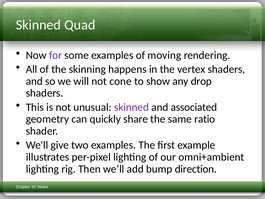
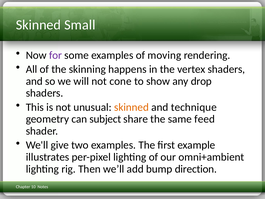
Quad: Quad -> Small
skinned at (131, 107) colour: purple -> orange
associated: associated -> technique
quickly: quickly -> subject
ratio: ratio -> feed
